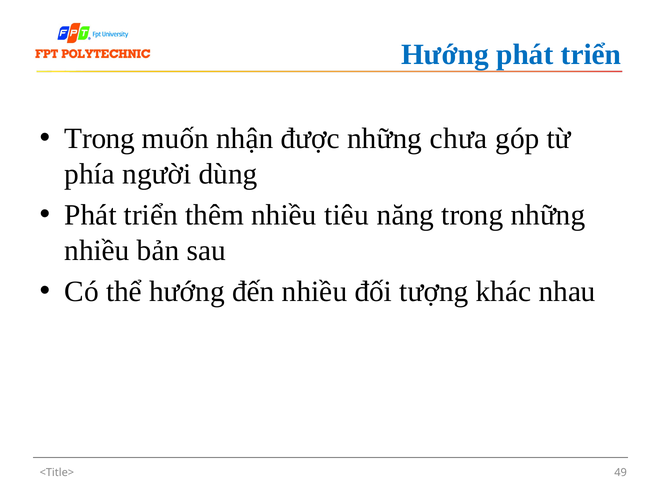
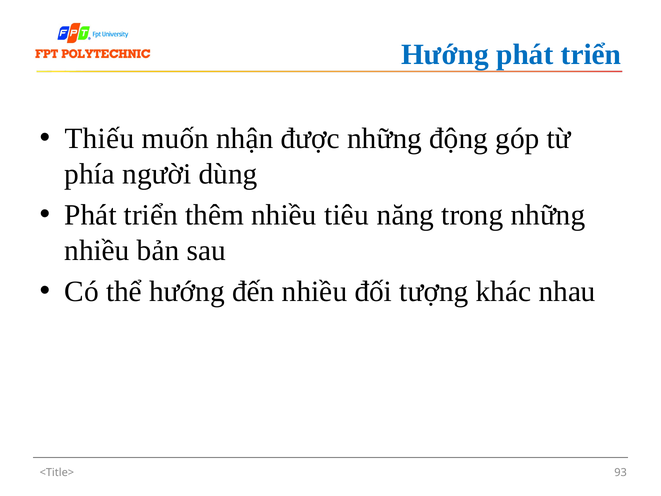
Trong at (100, 139): Trong -> Thiếu
chưa: chưa -> động
49: 49 -> 93
